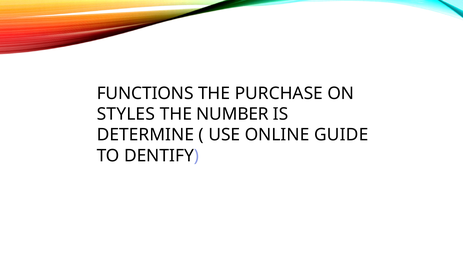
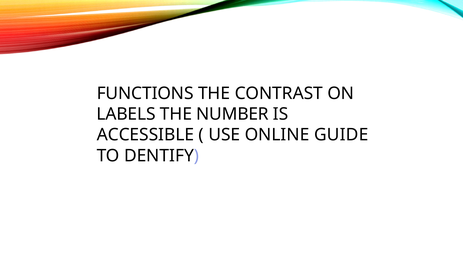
PURCHASE: PURCHASE -> CONTRAST
STYLES: STYLES -> LABELS
DETERMINE: DETERMINE -> ACCESSIBLE
